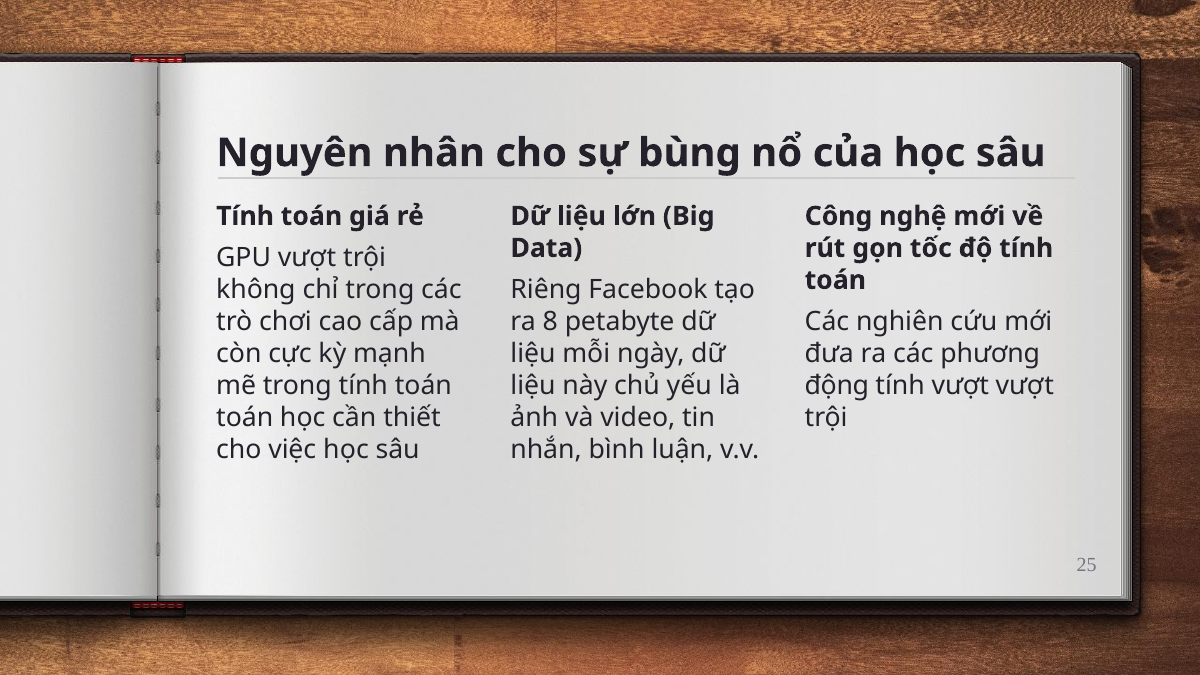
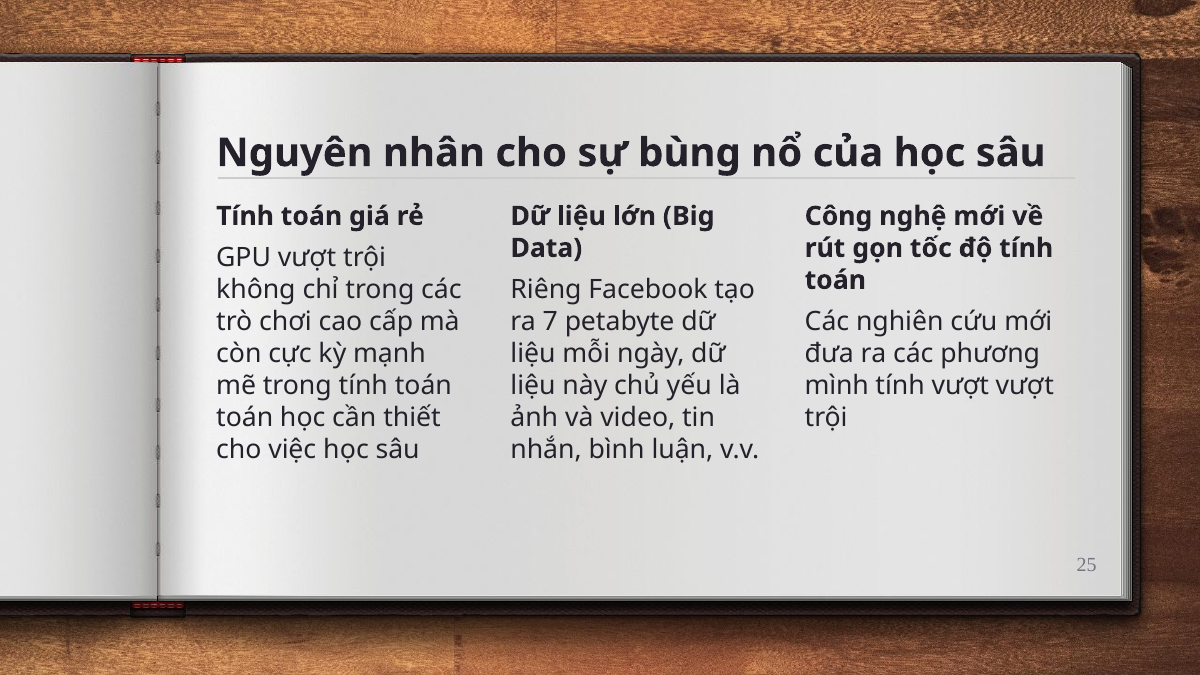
8: 8 -> 7
động: động -> mình
